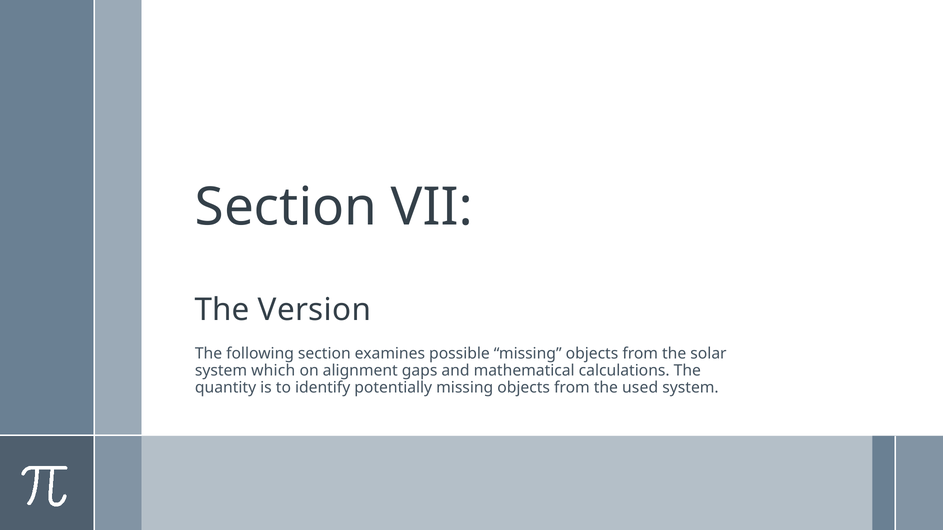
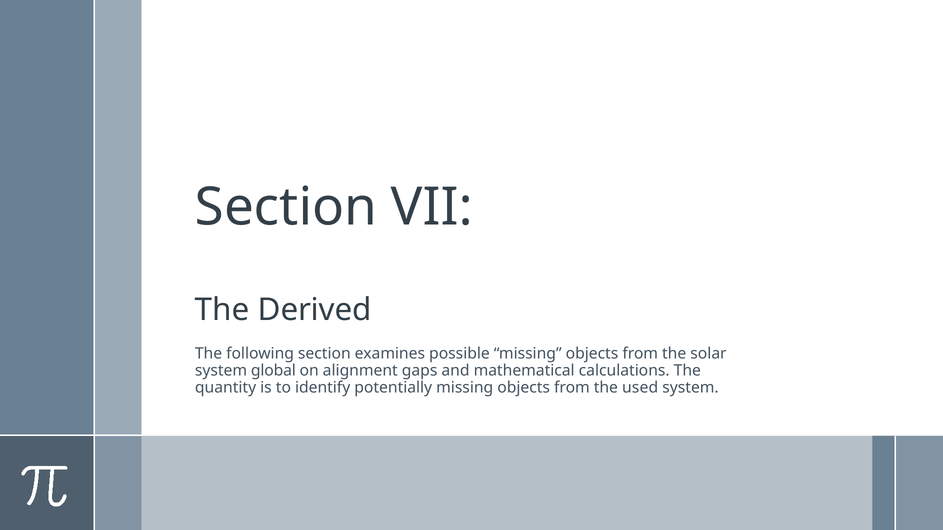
Version: Version -> Derived
which: which -> global
